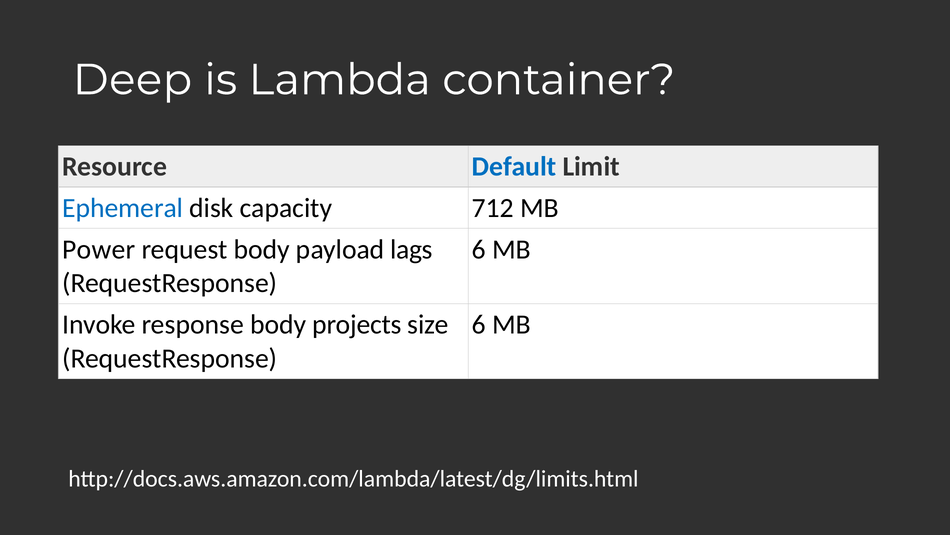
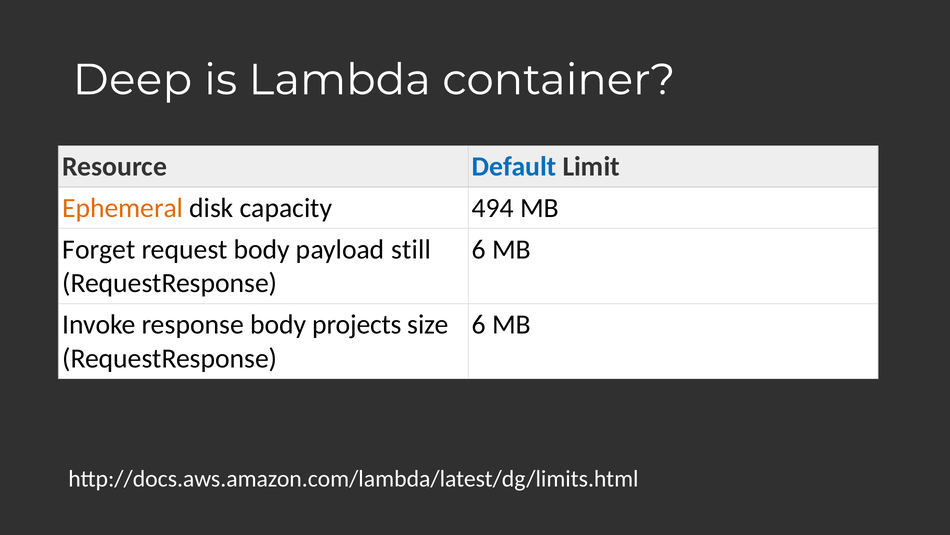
Ephemeral colour: blue -> orange
712: 712 -> 494
Power: Power -> Forget
lags: lags -> still
